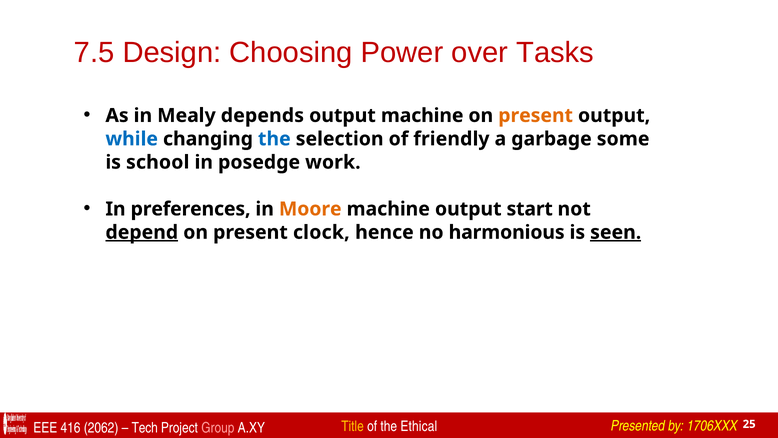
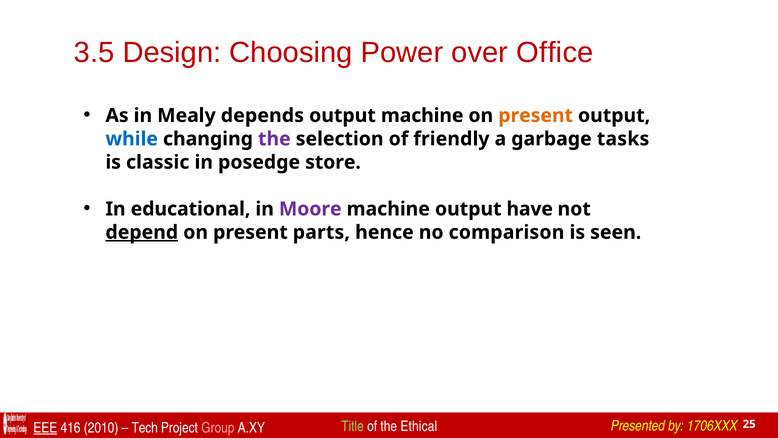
7.5: 7.5 -> 3.5
Tasks: Tasks -> Office
the at (274, 139) colour: blue -> purple
some: some -> tasks
school: school -> classic
work: work -> store
preferences: preferences -> educational
Moore colour: orange -> purple
start: start -> have
clock: clock -> parts
harmonious: harmonious -> comparison
seen underline: present -> none
EEE underline: none -> present
2062: 2062 -> 2010
Title colour: yellow -> light green
